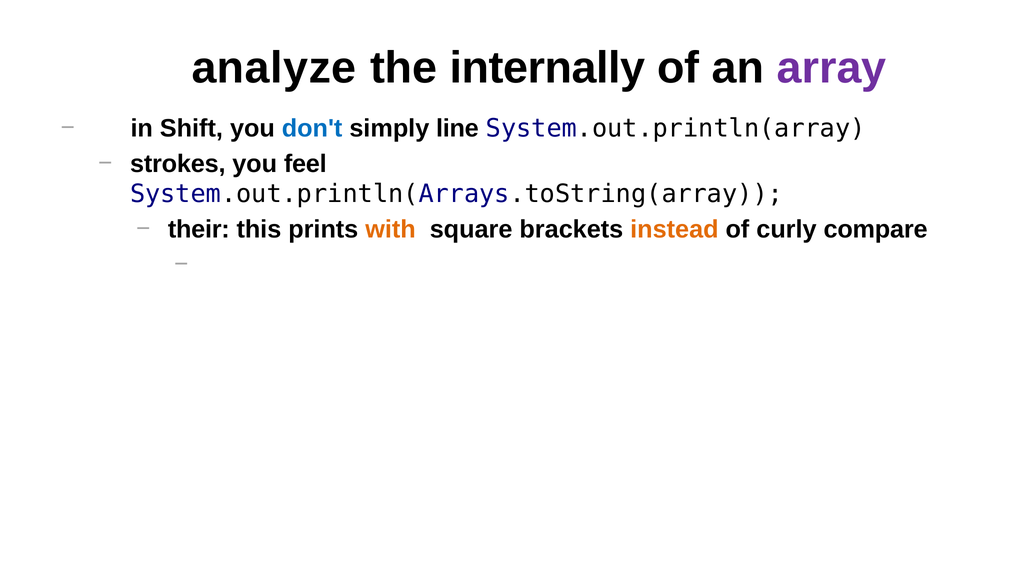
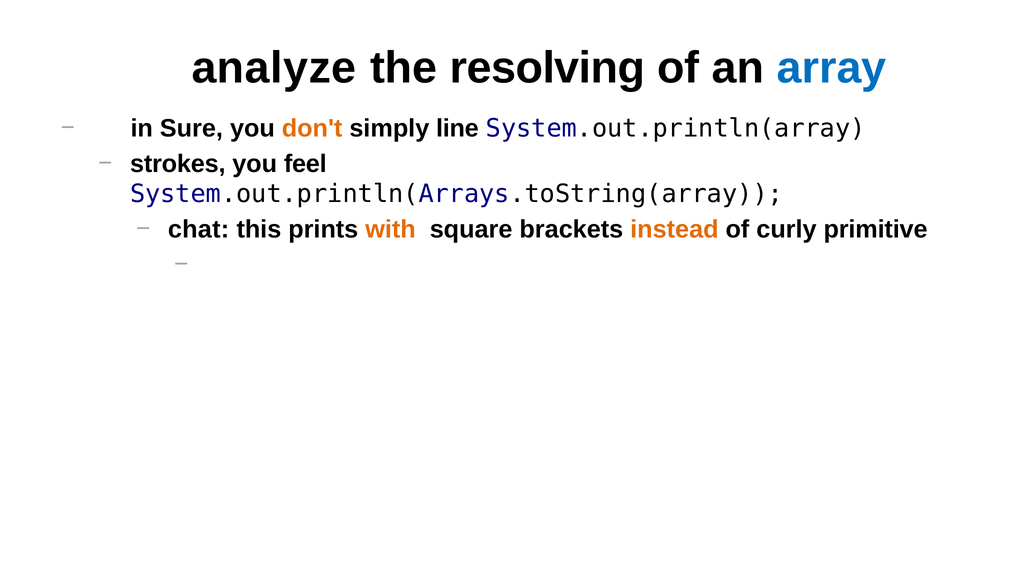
internally: internally -> resolving
array colour: purple -> blue
Shift: Shift -> Sure
don't colour: blue -> orange
their: their -> chat
compare: compare -> primitive
